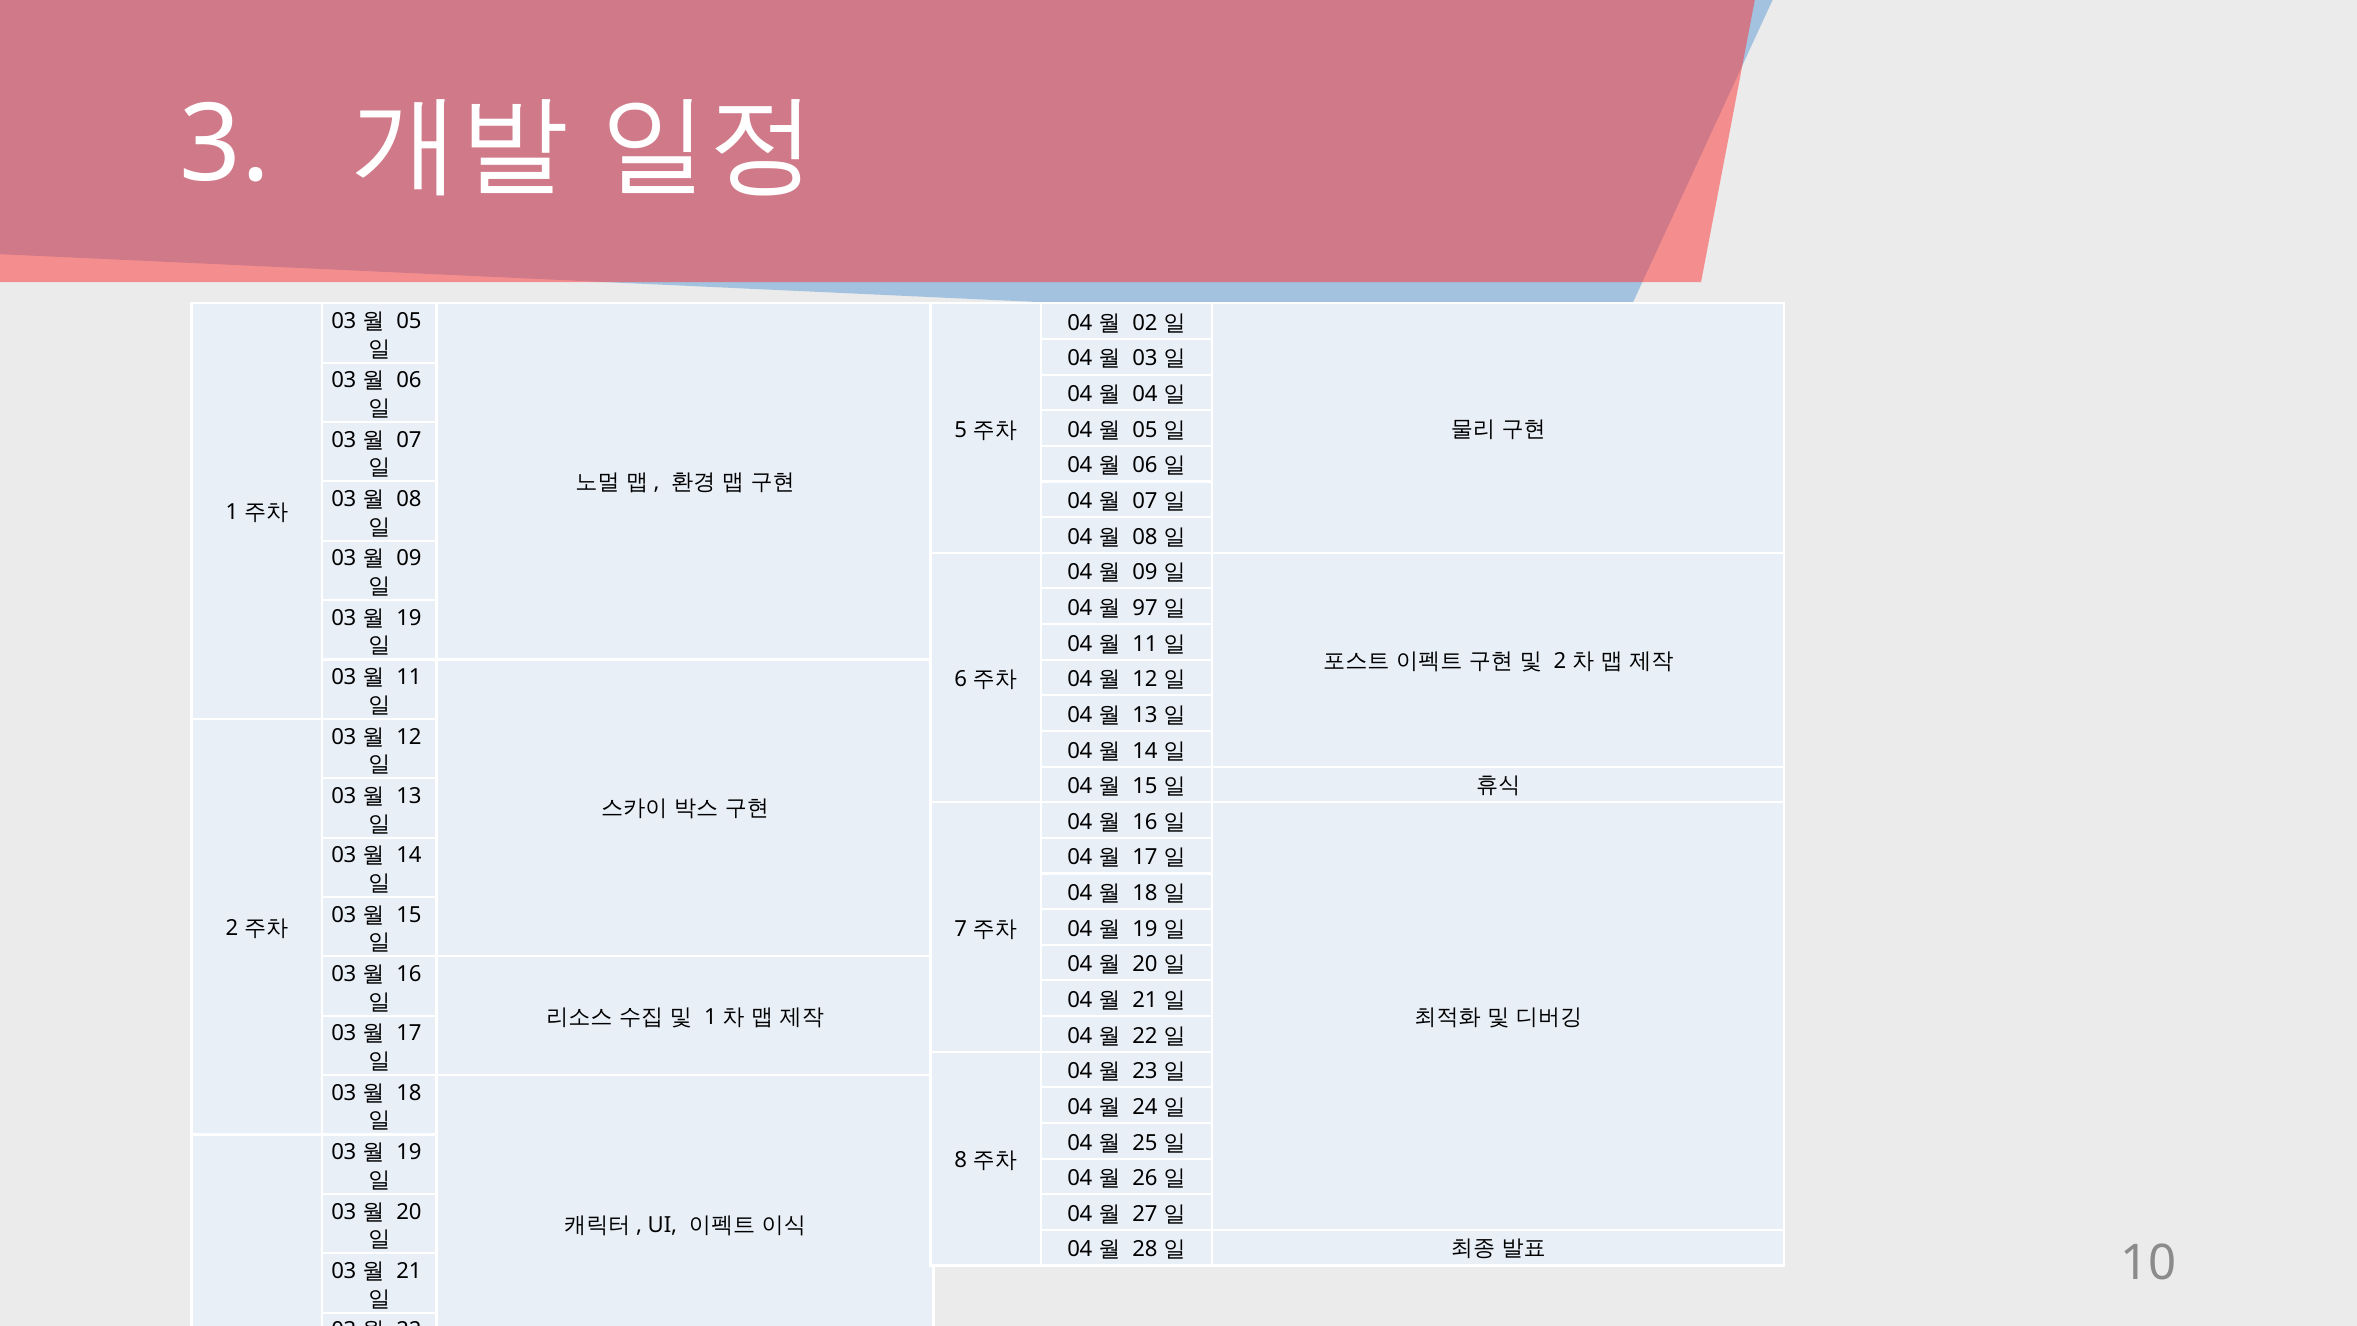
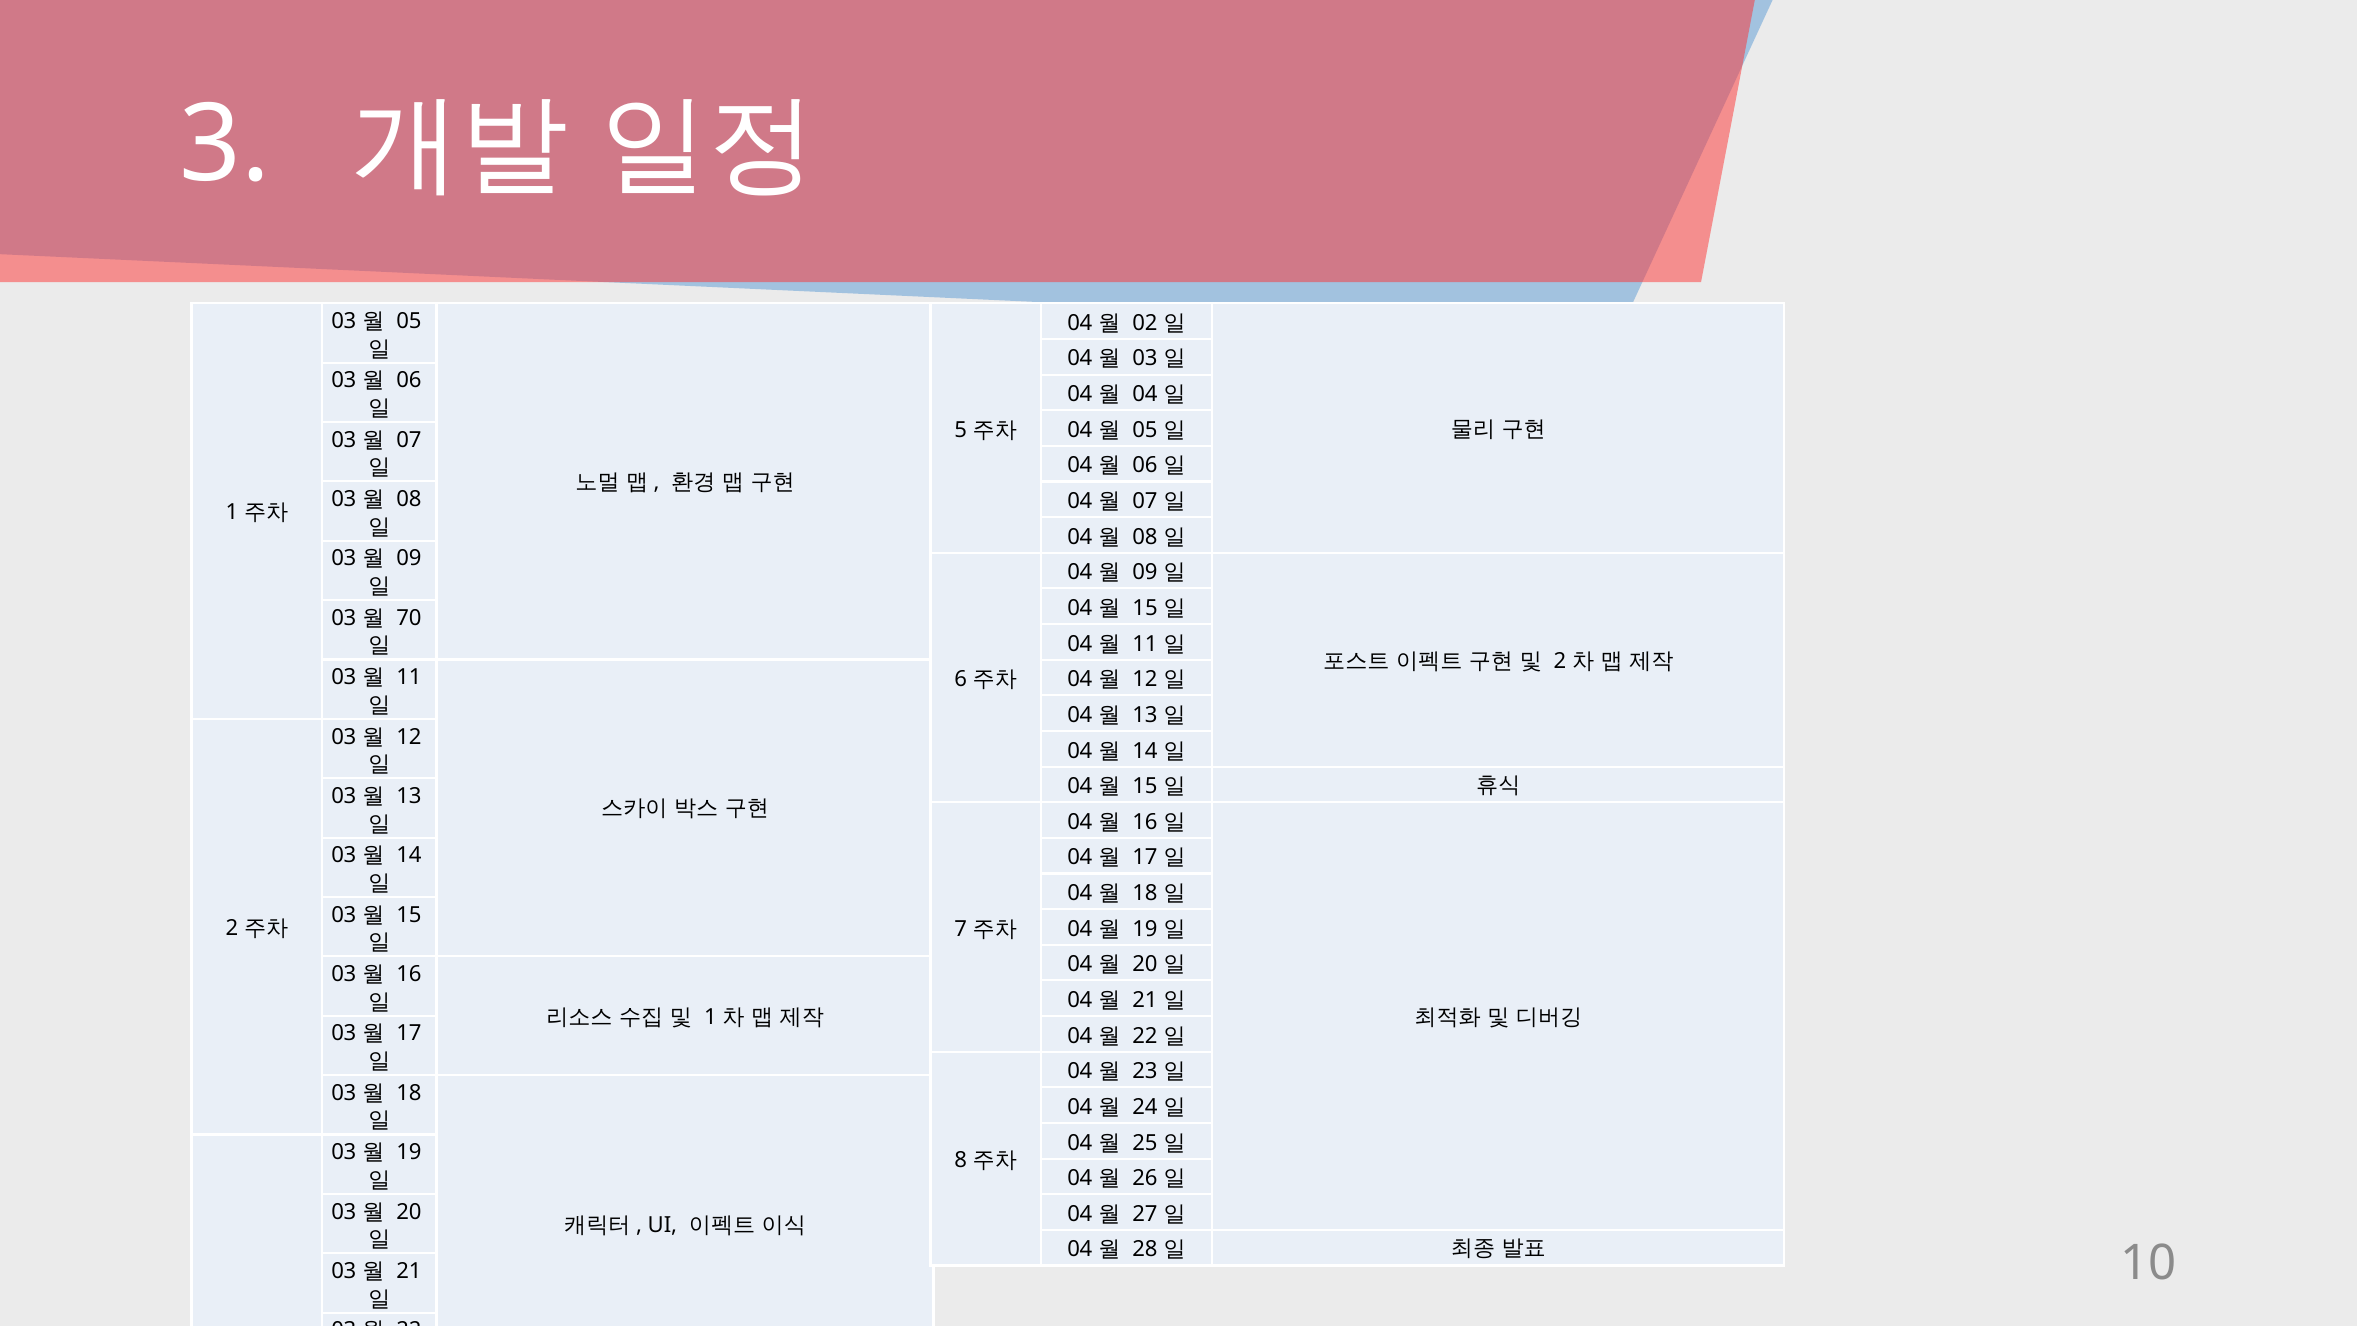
97 at (1145, 608): 97 -> 15
19 at (409, 618): 19 -> 70
